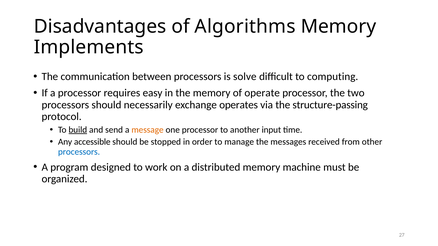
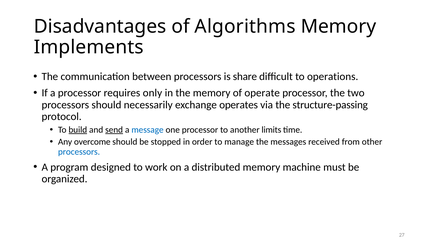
solve: solve -> share
computing: computing -> operations
easy: easy -> only
send underline: none -> present
message colour: orange -> blue
input: input -> limits
accessible: accessible -> overcome
